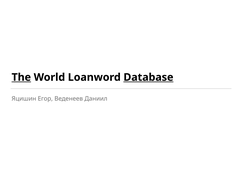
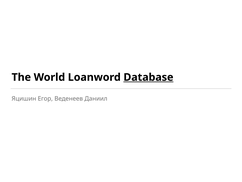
The underline: present -> none
